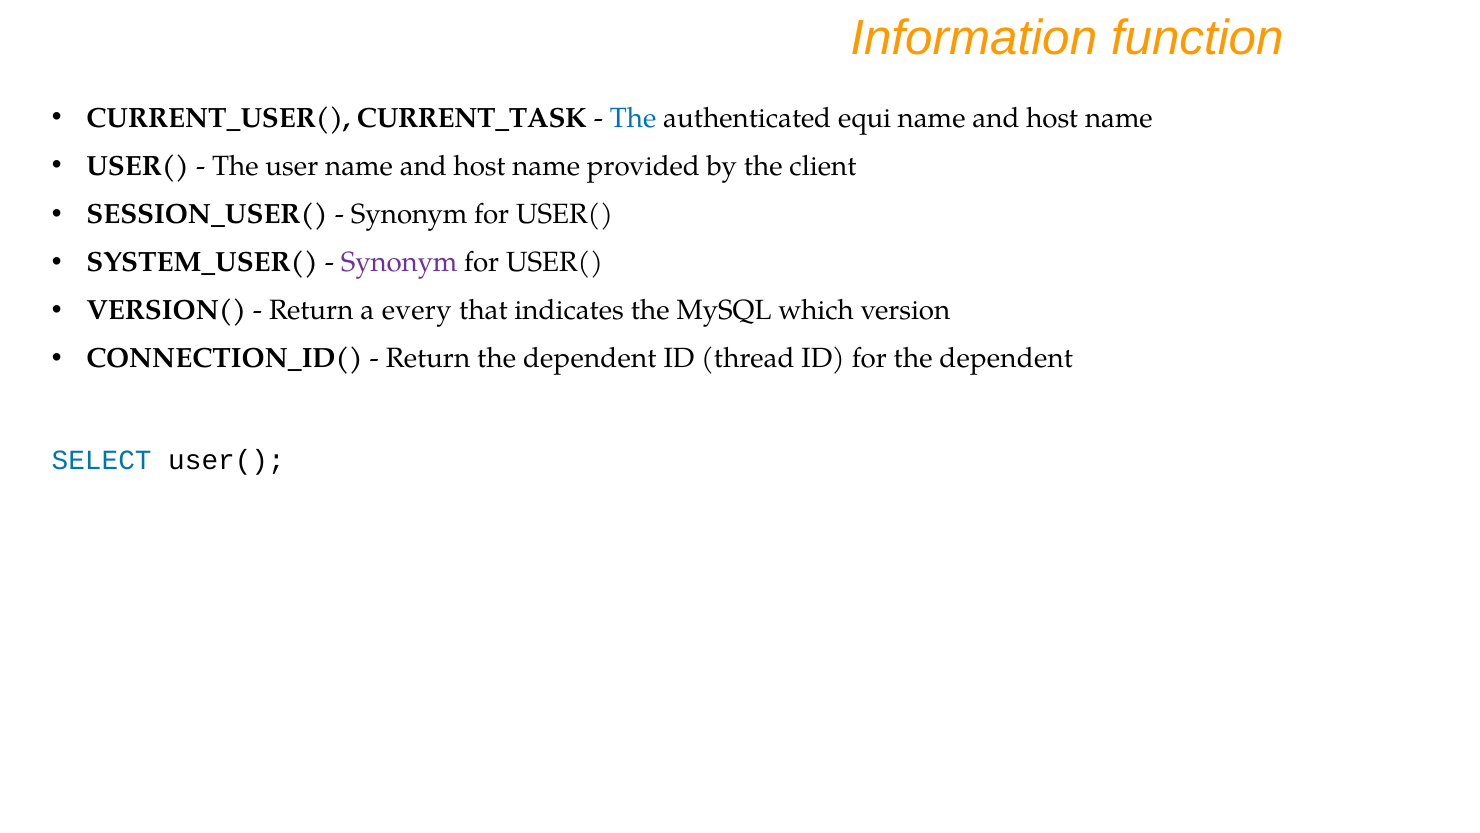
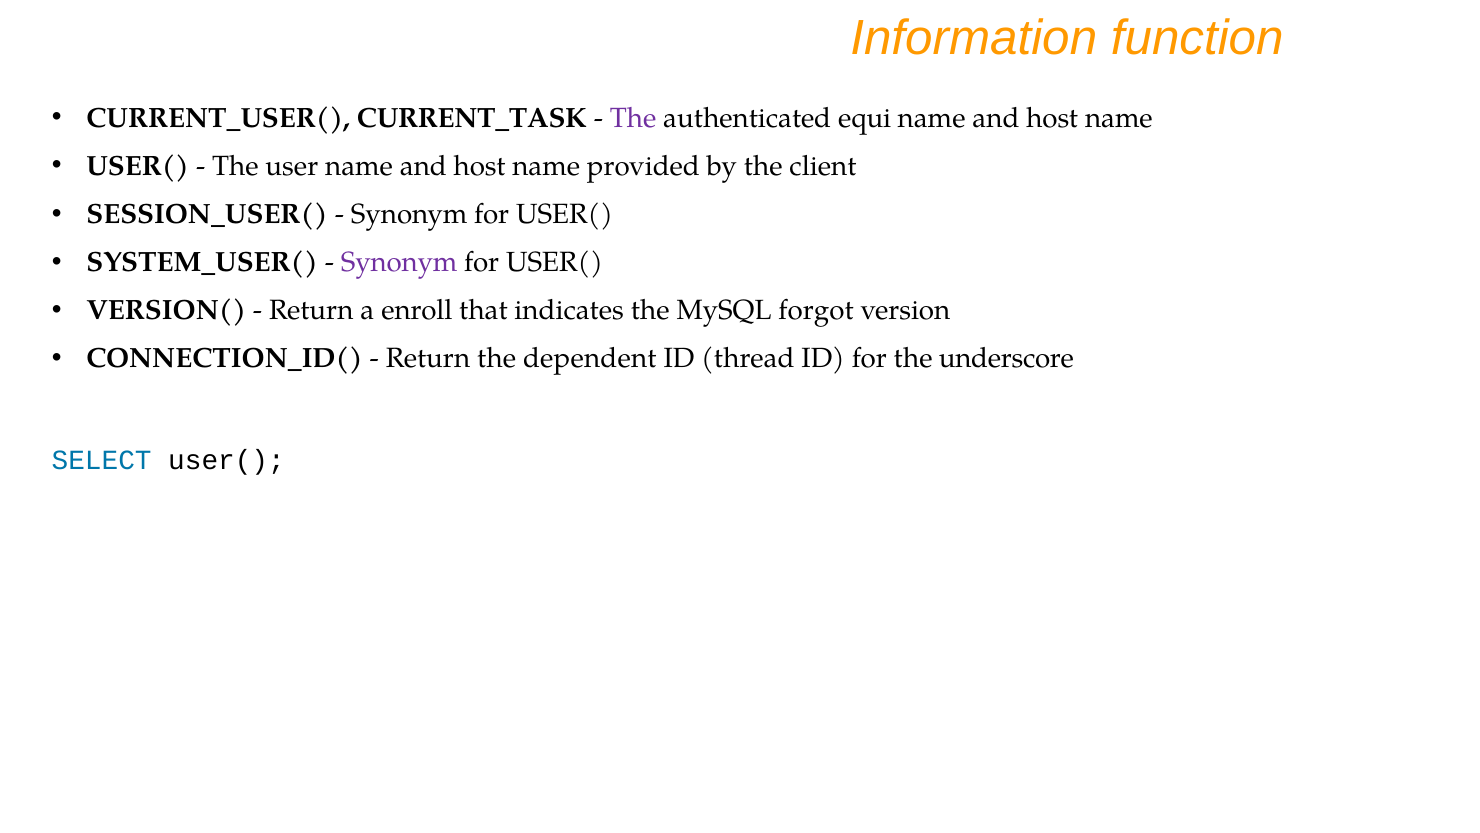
The at (633, 118) colour: blue -> purple
every: every -> enroll
which: which -> forgot
for the dependent: dependent -> underscore
